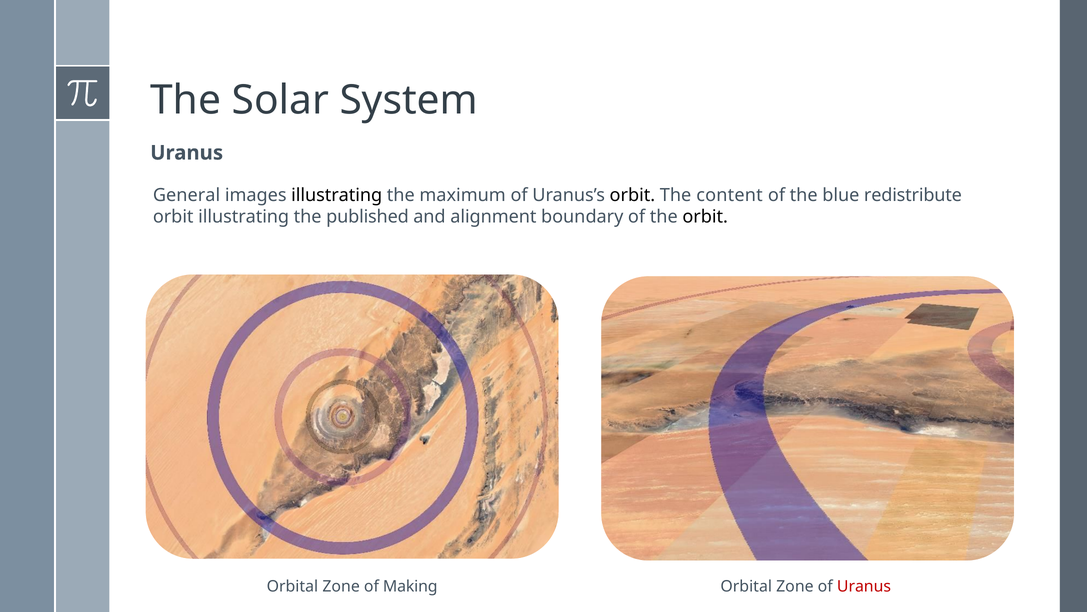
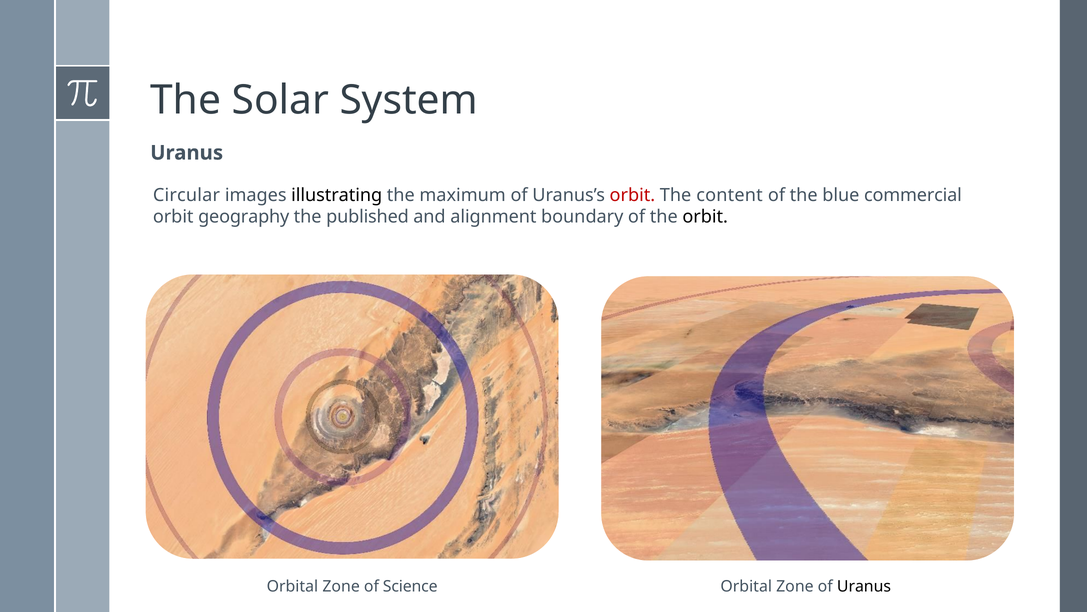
General: General -> Circular
orbit at (632, 195) colour: black -> red
redistribute: redistribute -> commercial
orbit illustrating: illustrating -> geography
Making: Making -> Science
Uranus at (864, 586) colour: red -> black
